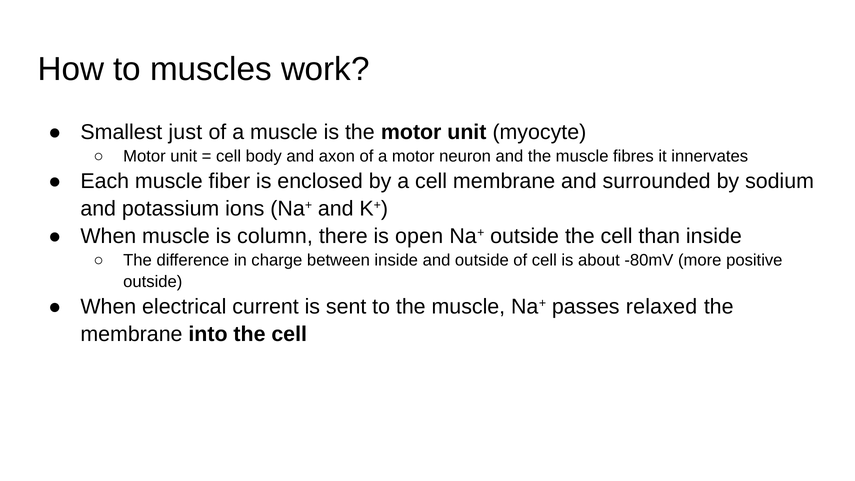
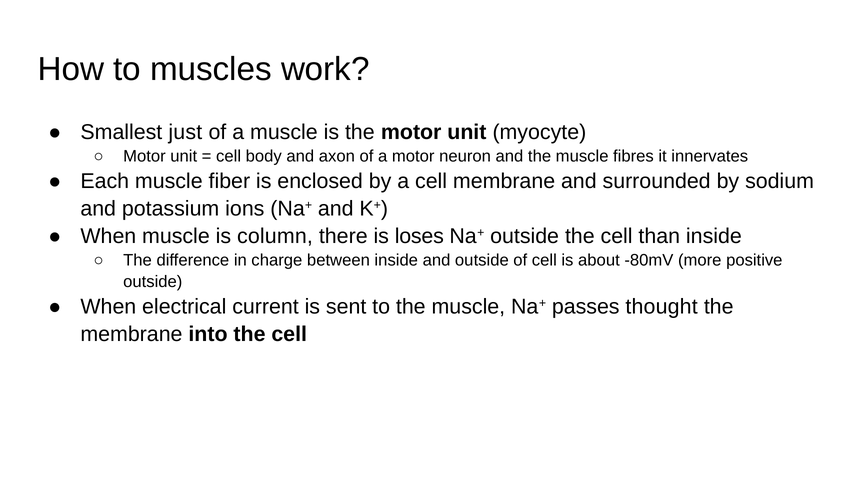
open: open -> loses
relaxed: relaxed -> thought
